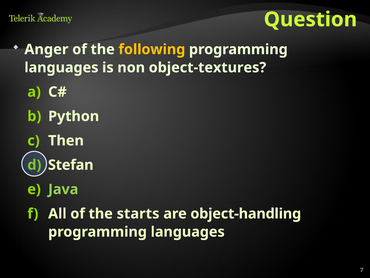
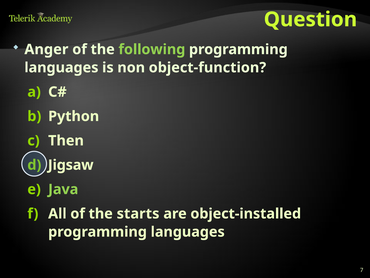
following colour: yellow -> light green
object-textures: object-textures -> object-function
Stefan: Stefan -> Jigsaw
object-handling: object-handling -> object-installed
